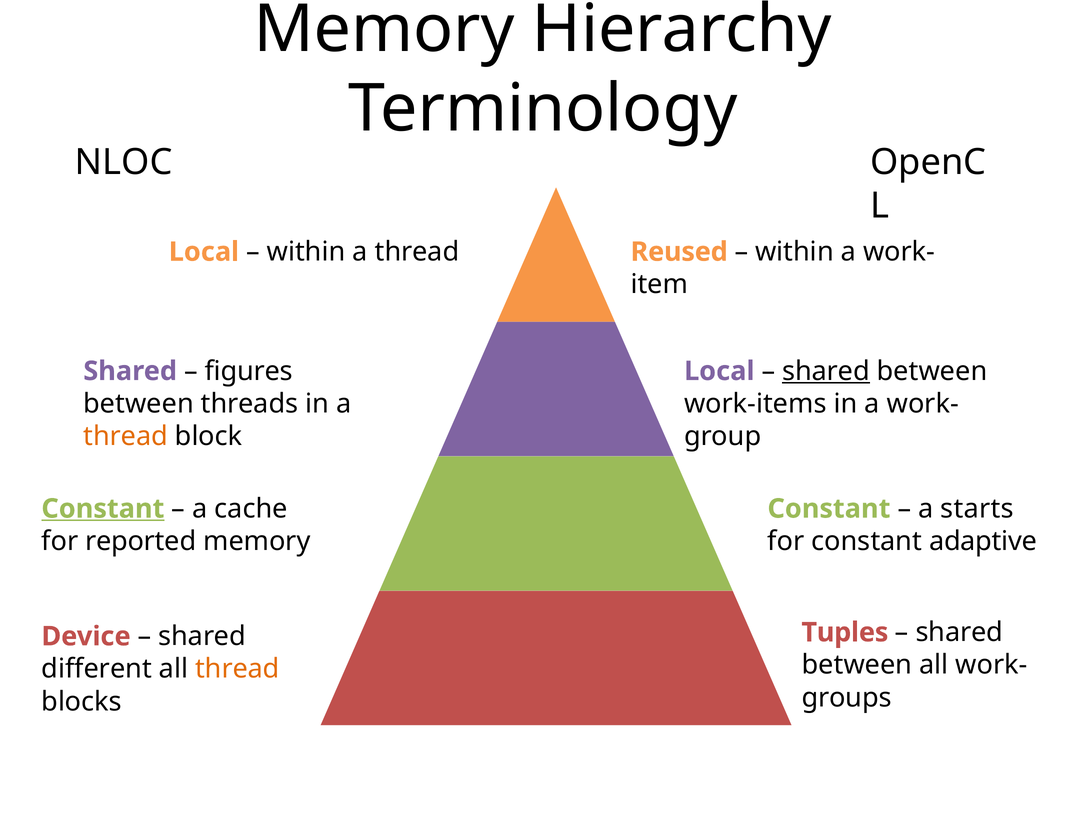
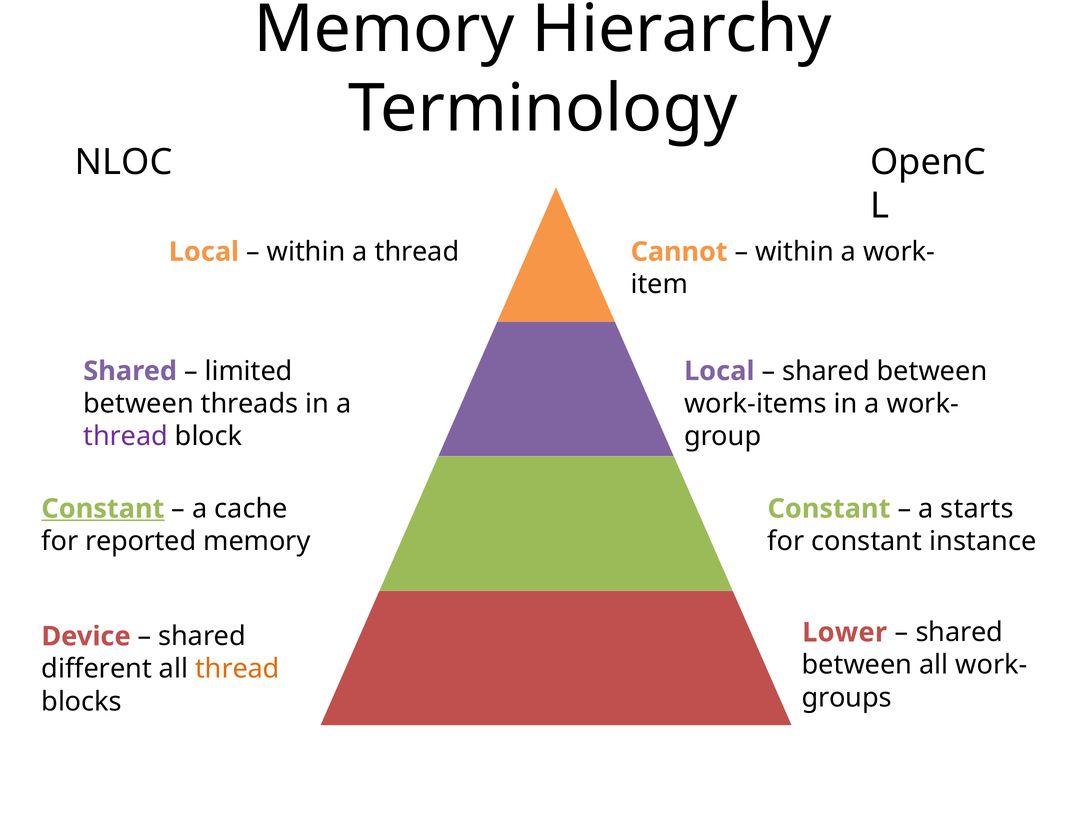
Reused: Reused -> Cannot
figures: figures -> limited
shared at (826, 371) underline: present -> none
thread at (126, 436) colour: orange -> purple
adaptive: adaptive -> instance
Tuples: Tuples -> Lower
